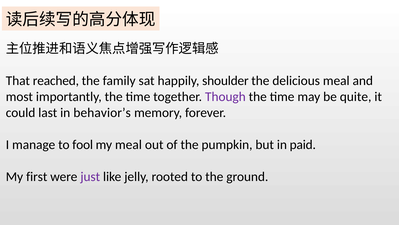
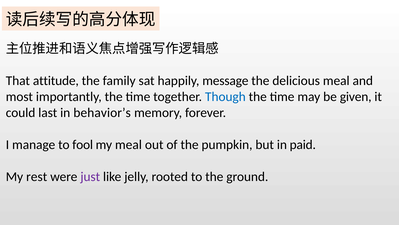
reached: reached -> attitude
shoulder: shoulder -> message
Though colour: purple -> blue
quite: quite -> given
first: first -> rest
